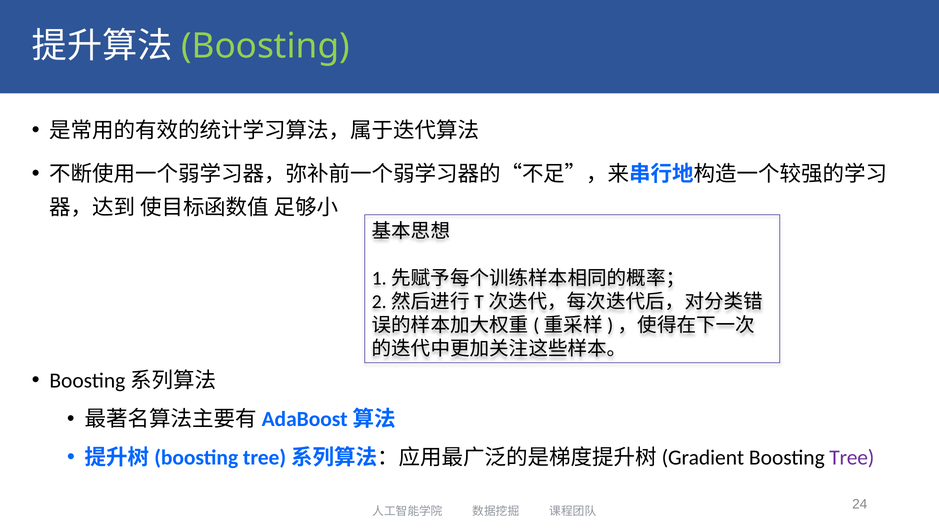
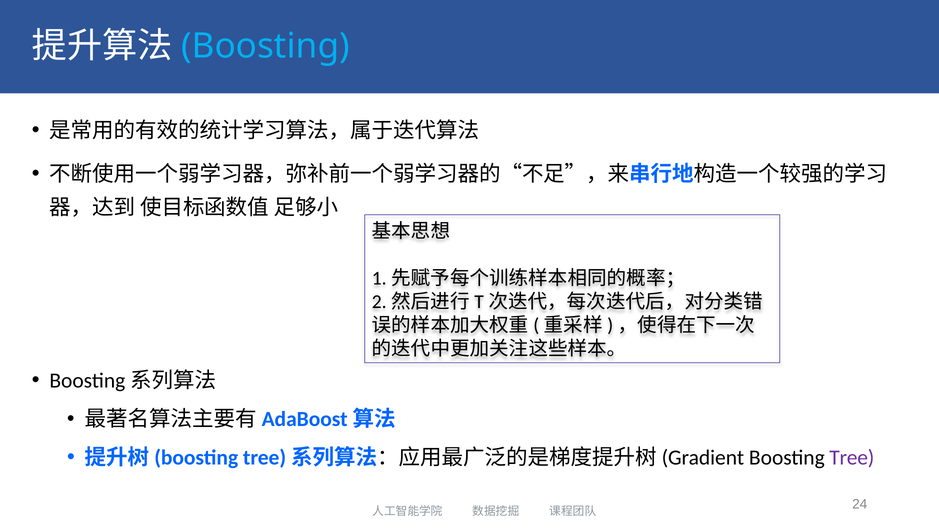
Boosting at (265, 46) colour: light green -> light blue
